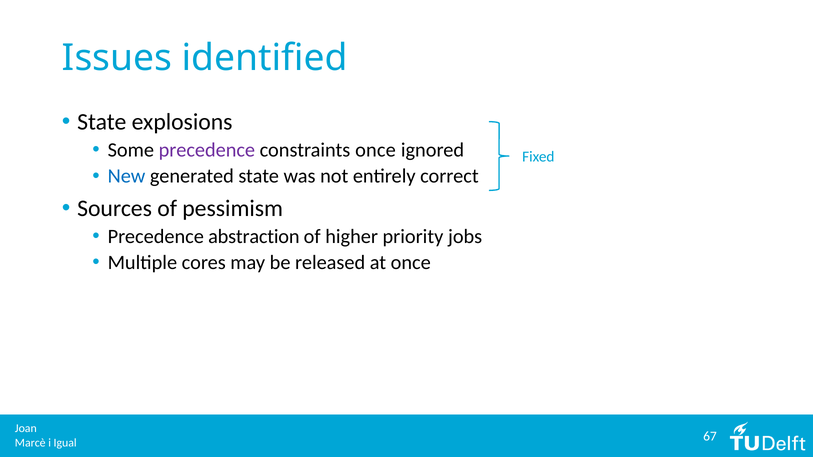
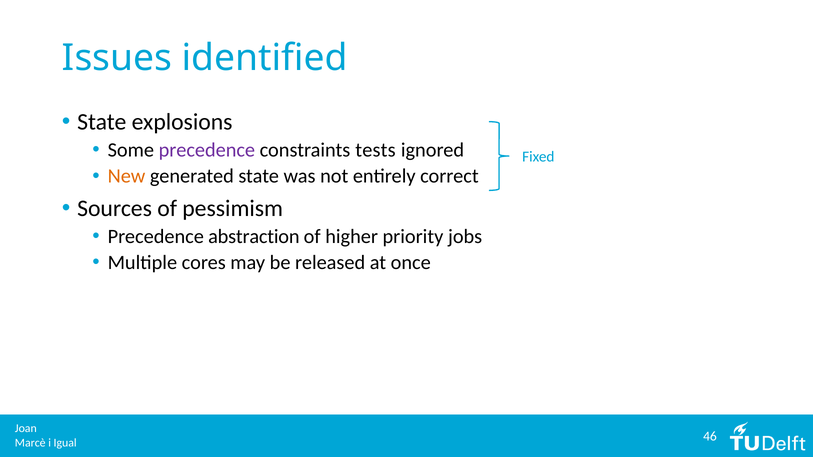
constraints once: once -> tests
New colour: blue -> orange
67: 67 -> 46
